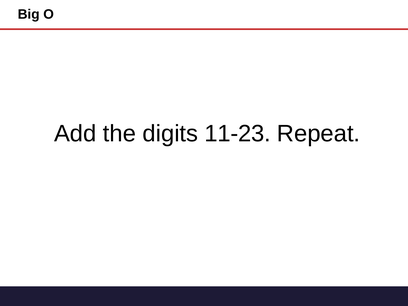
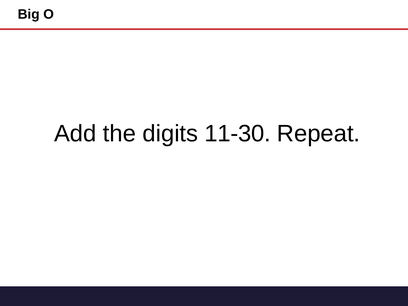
11-23: 11-23 -> 11-30
